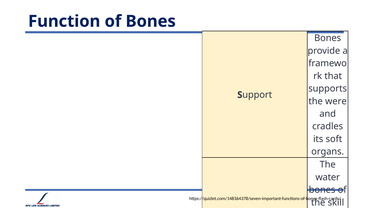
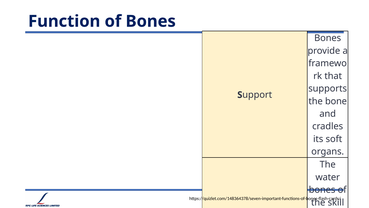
the were: were -> bone
